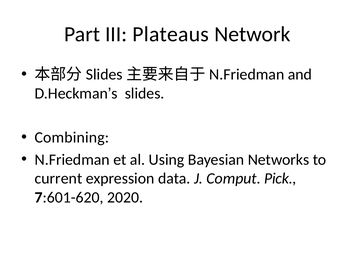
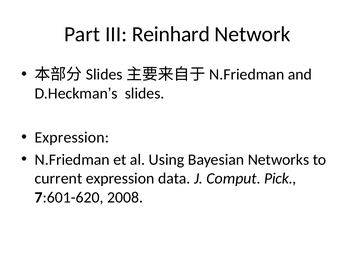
Plateaus: Plateaus -> Reinhard
Combining at (72, 138): Combining -> Expression
2020: 2020 -> 2008
